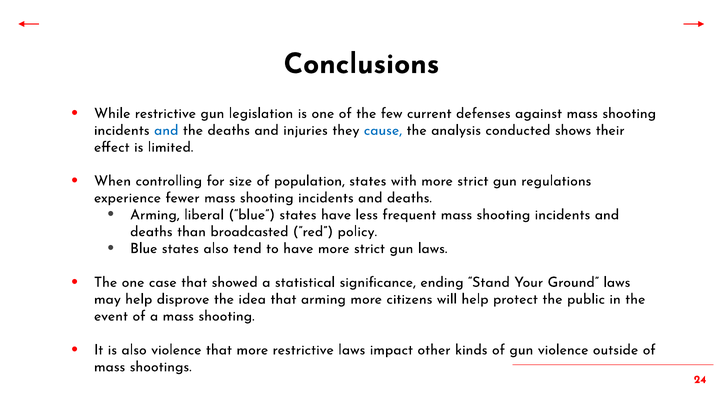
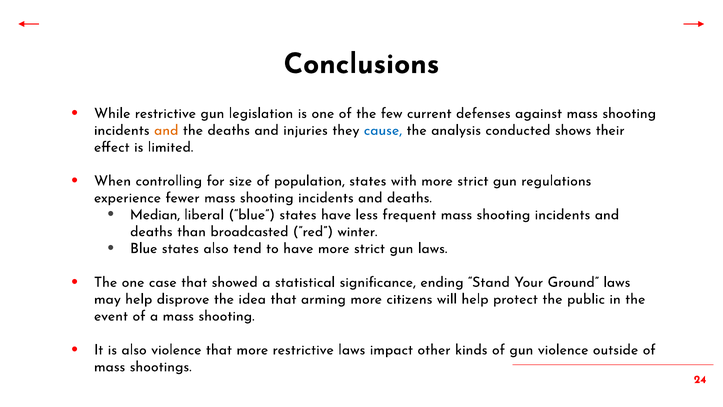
and at (166, 130) colour: blue -> orange
Arming at (155, 214): Arming -> Median
policy: policy -> winter
